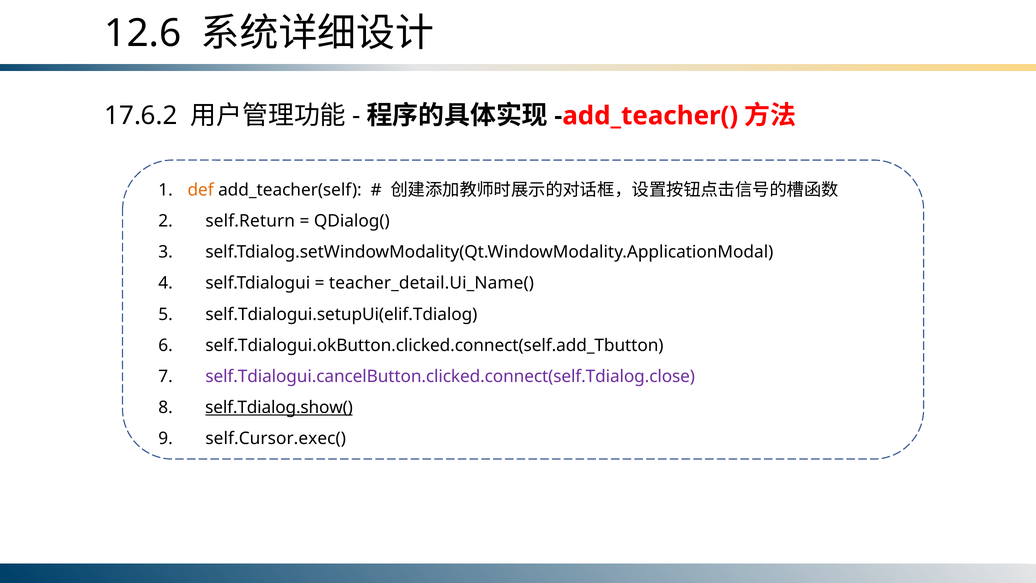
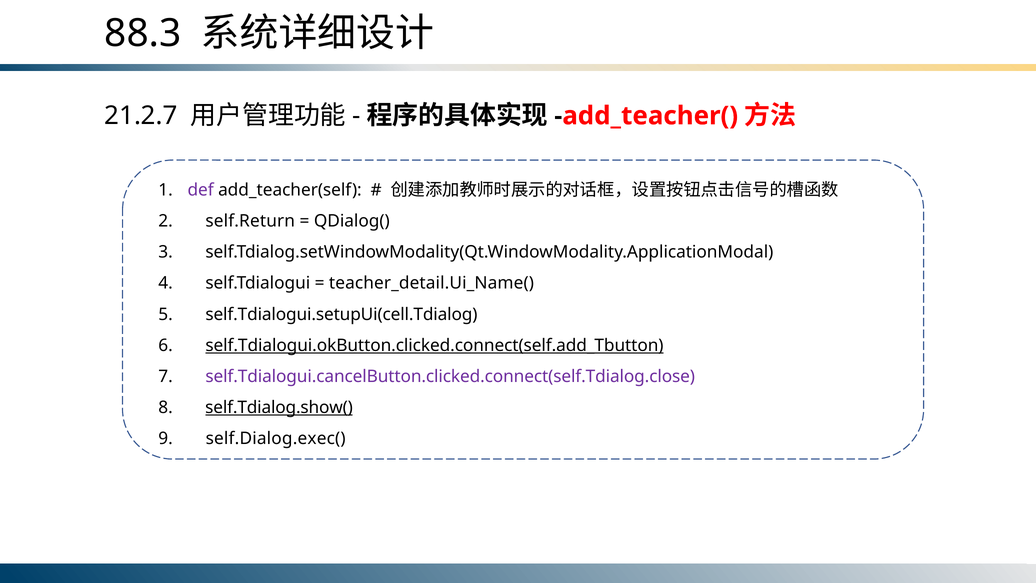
12.6: 12.6 -> 88.3
17.6.2: 17.6.2 -> 21.2.7
def colour: orange -> purple
self.Tdialogui.setupUi(elif.Tdialog: self.Tdialogui.setupUi(elif.Tdialog -> self.Tdialogui.setupUi(cell.Tdialog
self.Tdialogui.okButton.clicked.connect(self.add_Tbutton underline: none -> present
self.Cursor.exec(: self.Cursor.exec( -> self.Dialog.exec(
